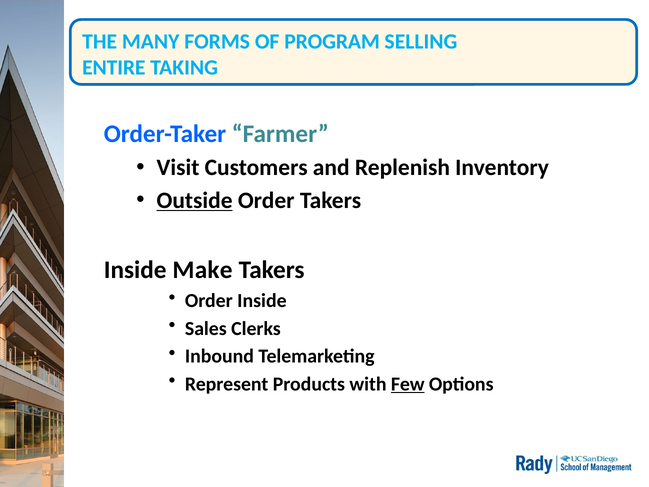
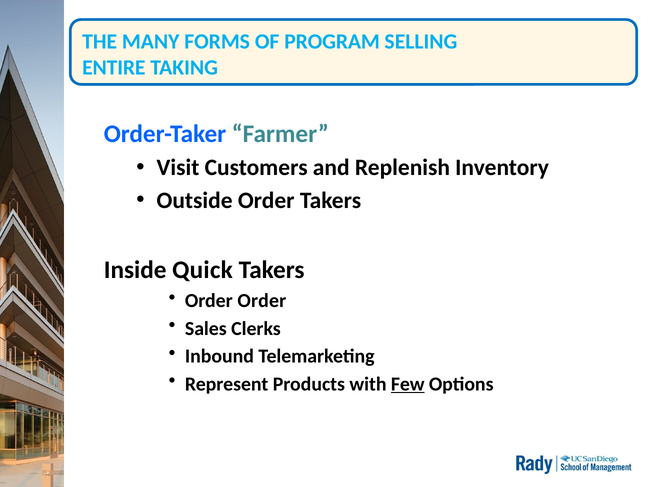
Outside underline: present -> none
Make: Make -> Quick
Order Inside: Inside -> Order
